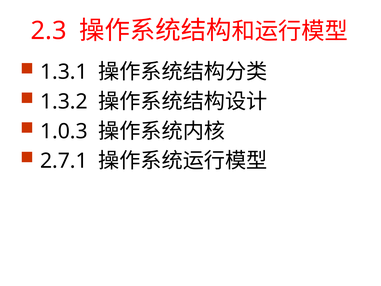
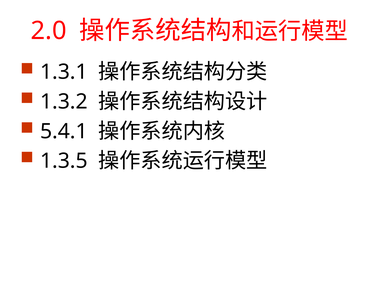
2.3: 2.3 -> 2.0
1.0.3: 1.0.3 -> 5.4.1
2.7.1: 2.7.1 -> 1.3.5
